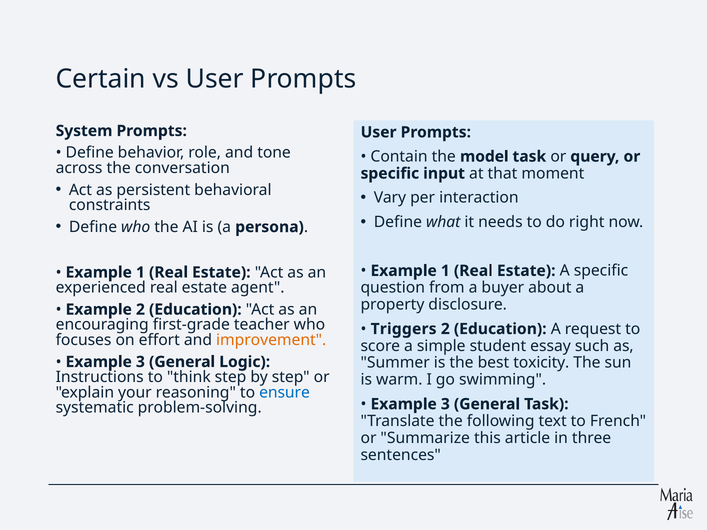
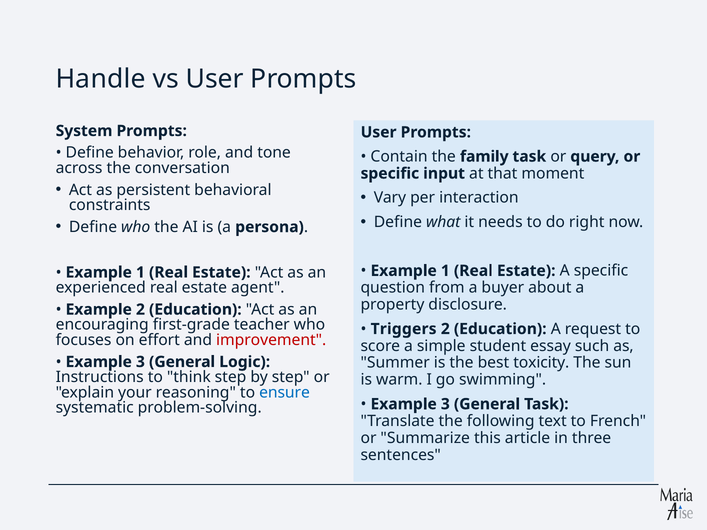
Certain: Certain -> Handle
model: model -> family
improvement colour: orange -> red
